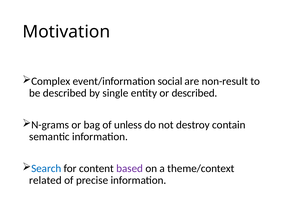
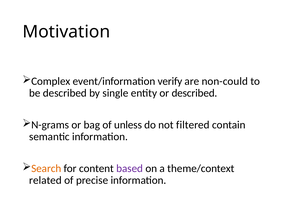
social: social -> verify
non-result: non-result -> non-could
destroy: destroy -> filtered
Search colour: blue -> orange
